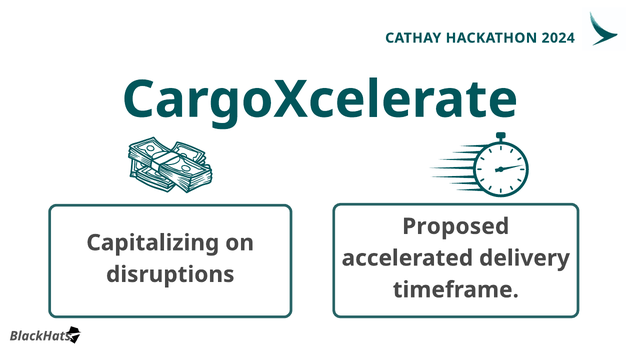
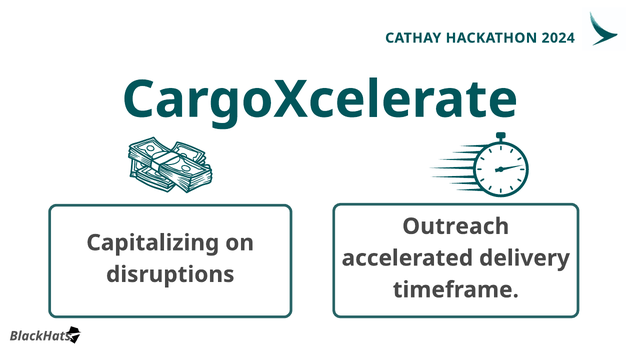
Proposed: Proposed -> Outreach
